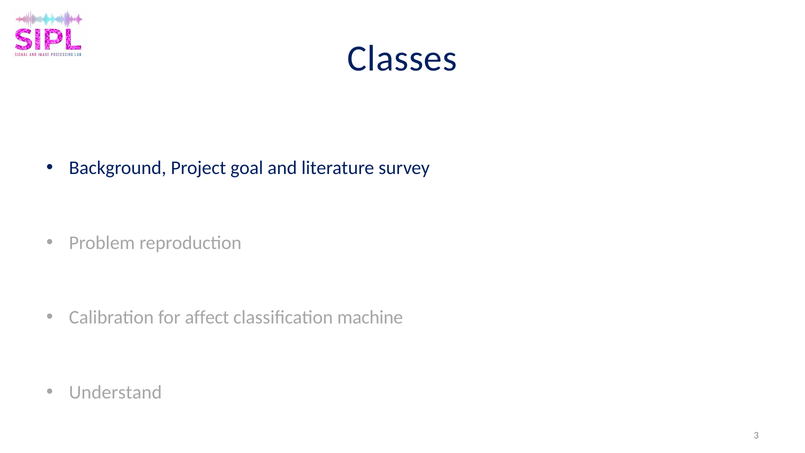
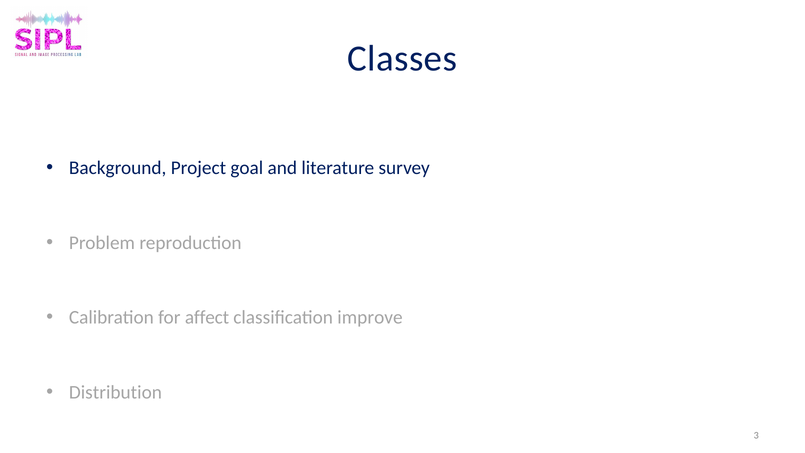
machine: machine -> improve
Understand: Understand -> Distribution
